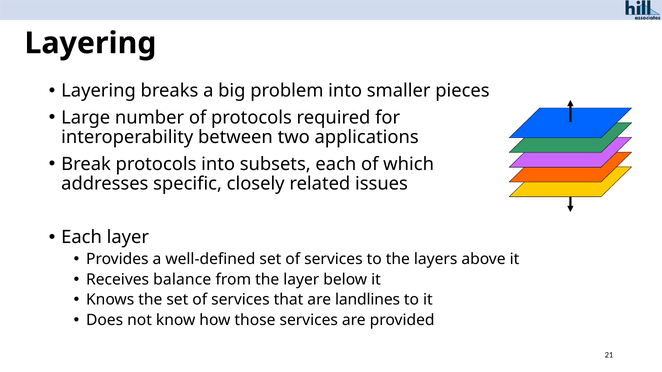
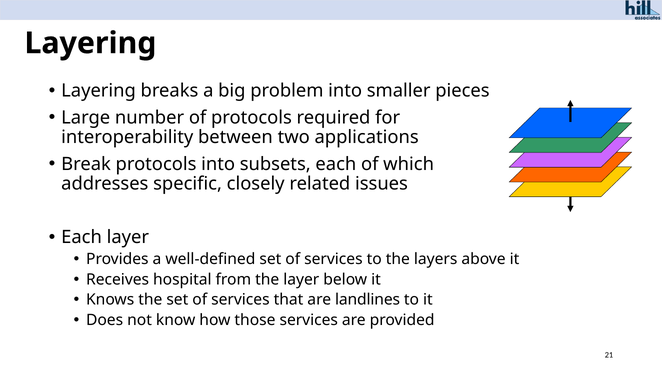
balance: balance -> hospital
